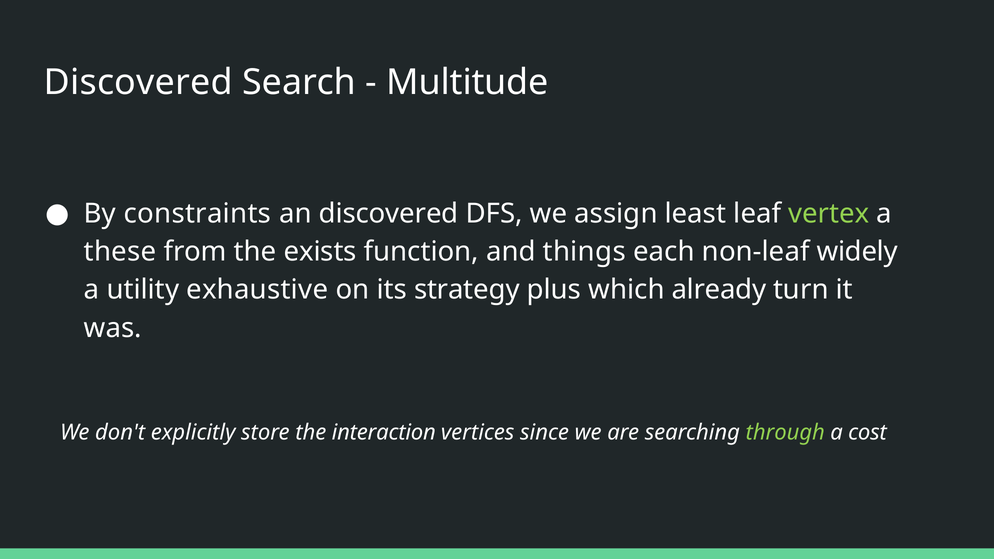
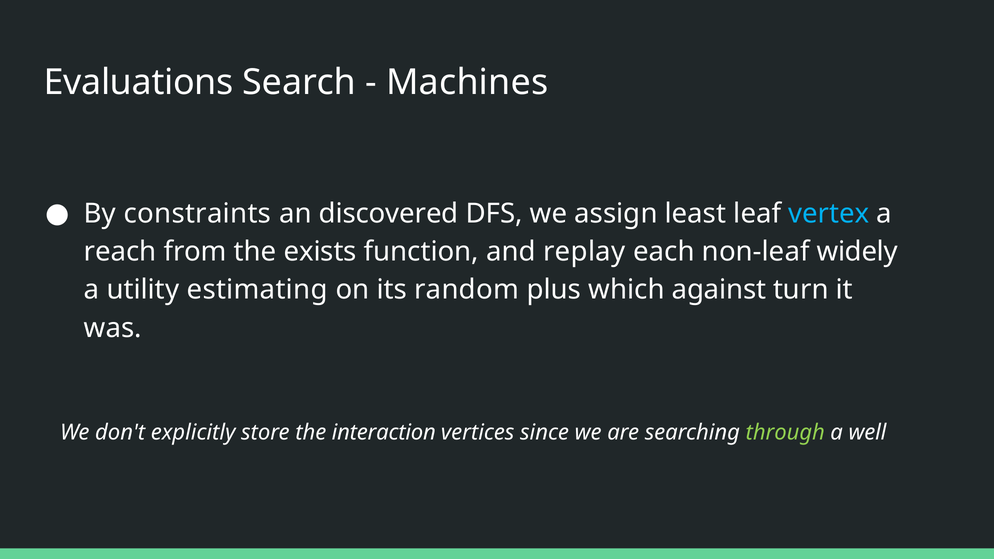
Discovered at (138, 82): Discovered -> Evaluations
Multitude: Multitude -> Machines
vertex colour: light green -> light blue
these: these -> reach
things: things -> replay
exhaustive: exhaustive -> estimating
strategy: strategy -> random
already: already -> against
cost: cost -> well
